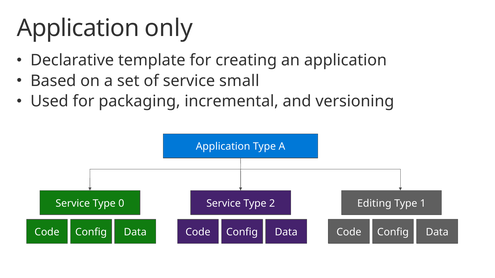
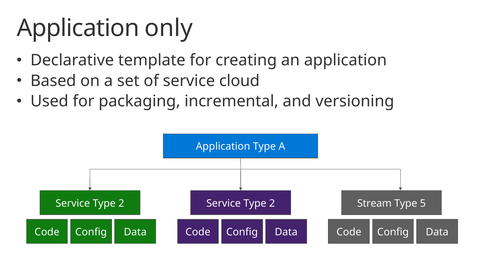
small: small -> cloud
0 at (121, 204): 0 -> 2
Editing: Editing -> Stream
1: 1 -> 5
